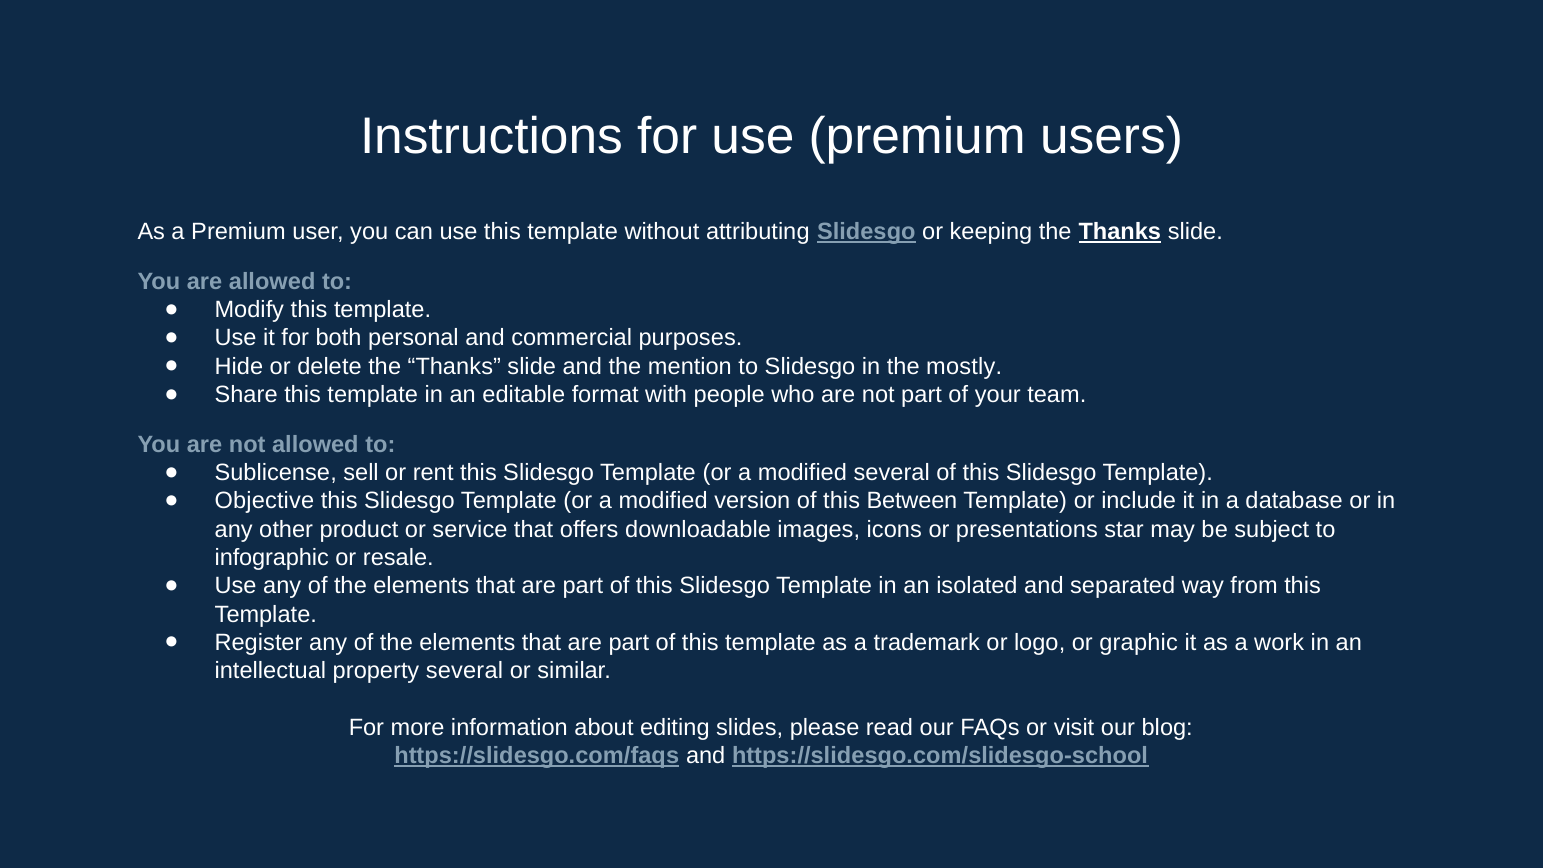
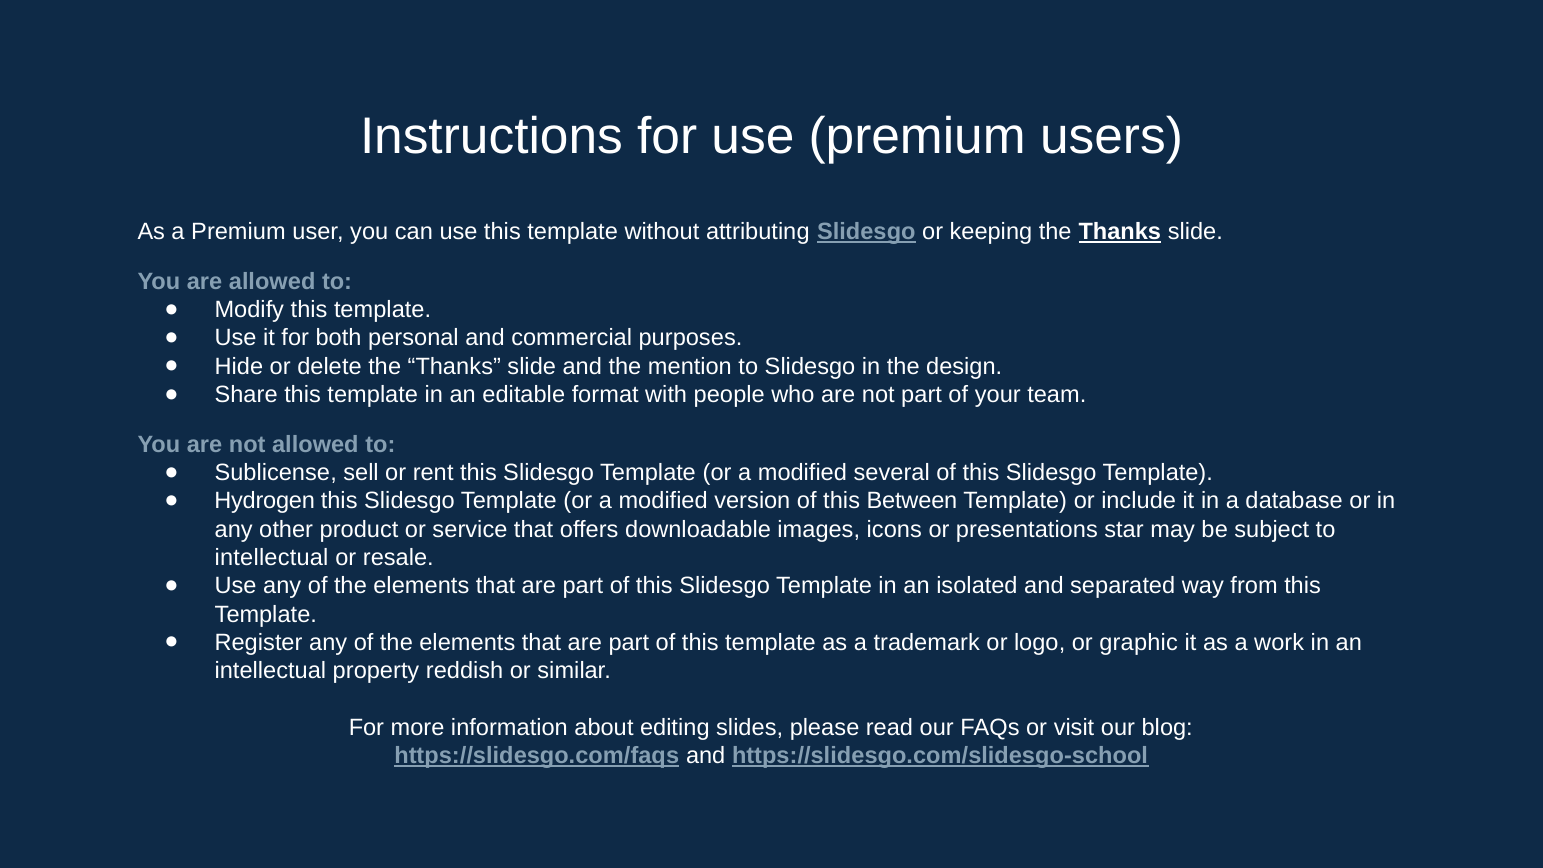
mostly: mostly -> design
Objective: Objective -> Hydrogen
infographic at (272, 558): infographic -> intellectual
property several: several -> reddish
